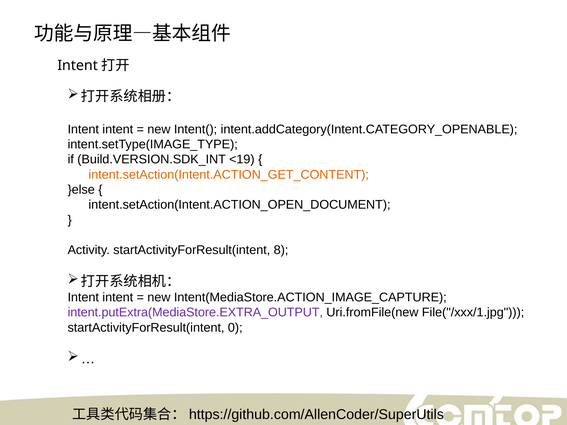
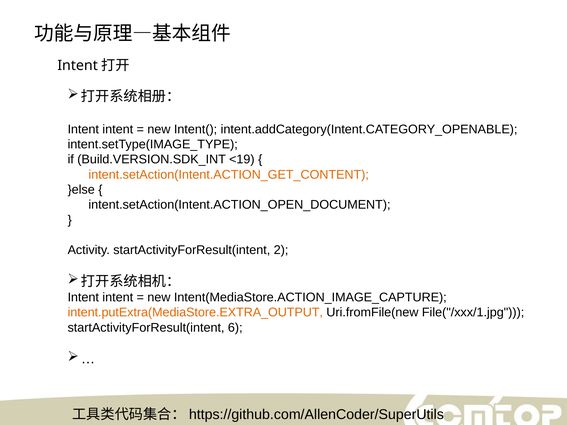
8: 8 -> 2
intent.putExtra(MediaStore.EXTRA_OUTPUT colour: purple -> orange
0: 0 -> 6
